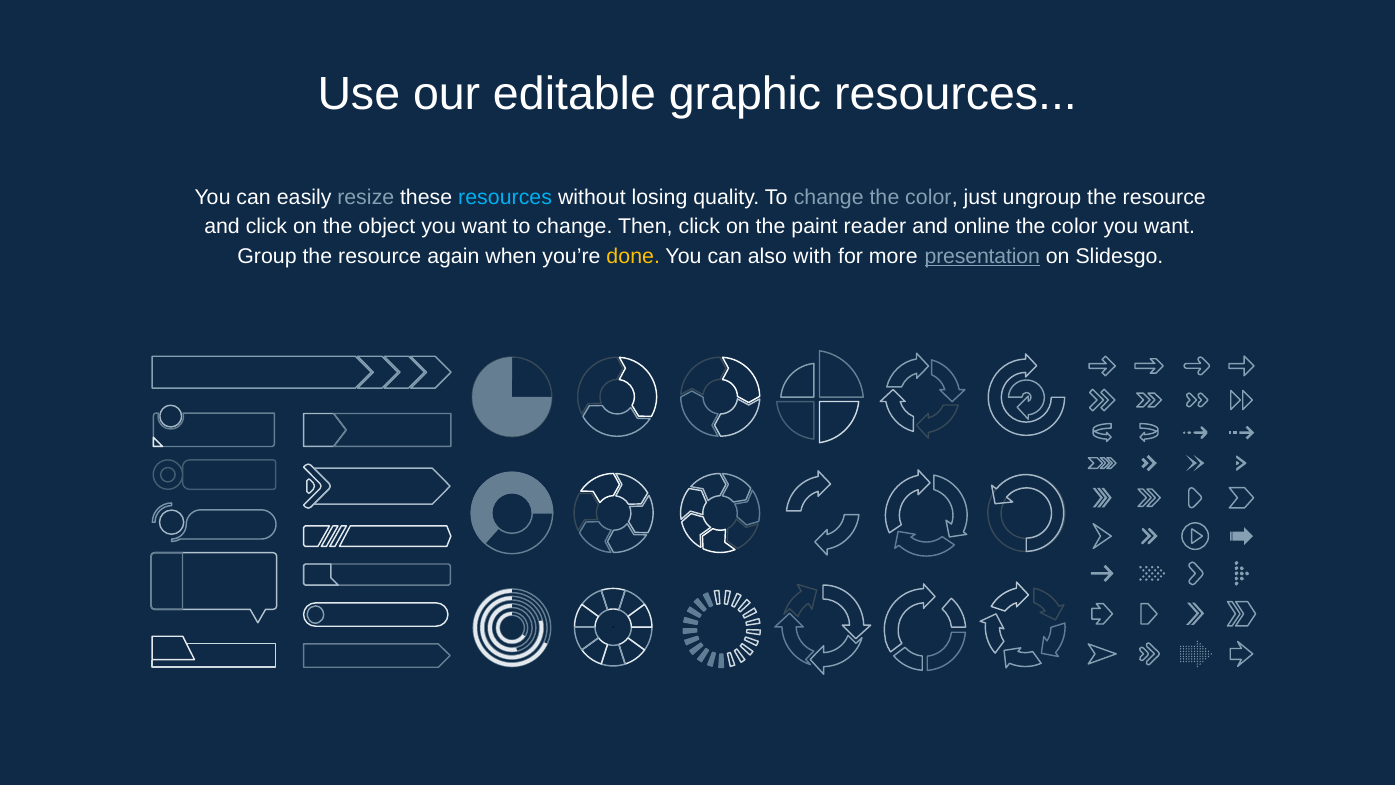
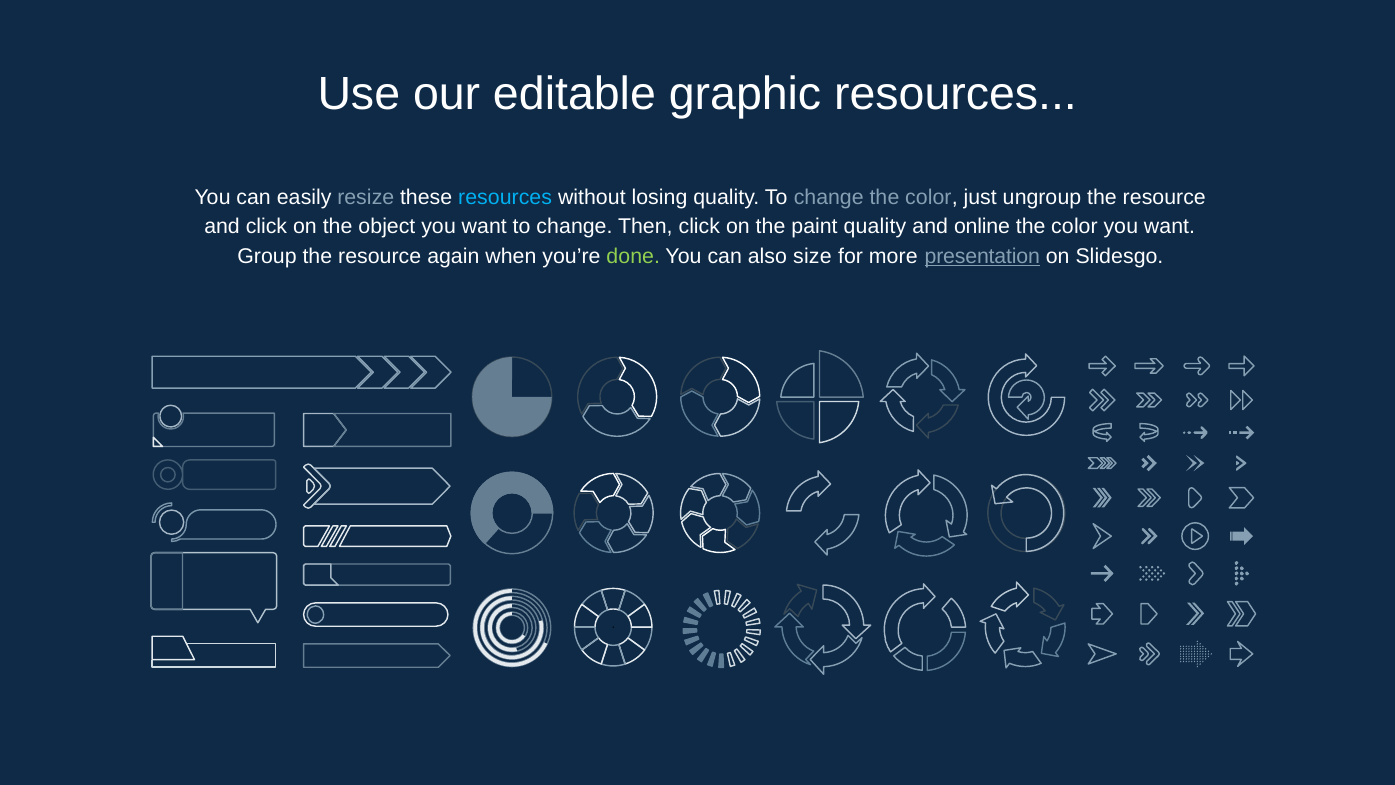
paint reader: reader -> quality
done colour: yellow -> light green
with: with -> size
